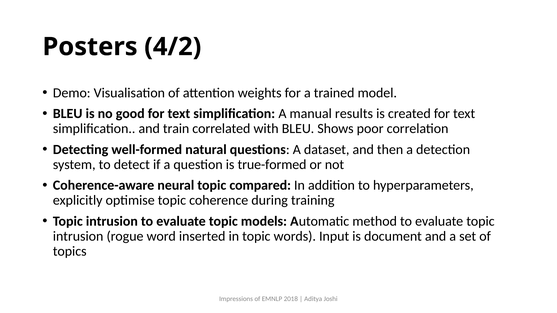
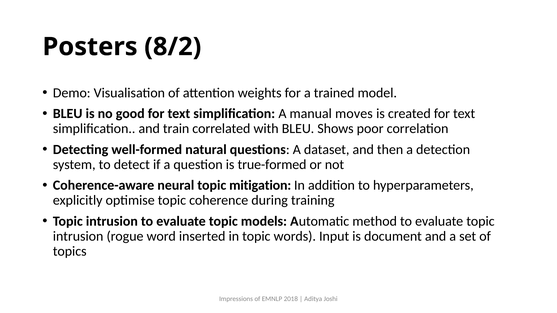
4/2: 4/2 -> 8/2
results: results -> moves
compared: compared -> mitigation
